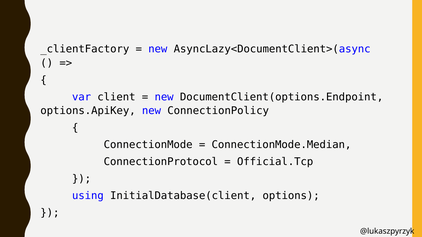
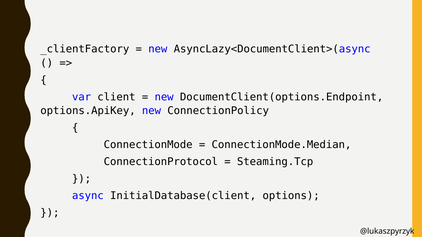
Official.Tcp: Official.Tcp -> Steaming.Tcp
using: using -> async
